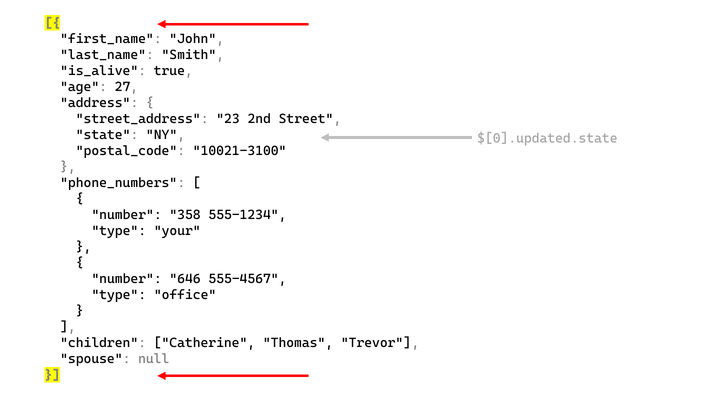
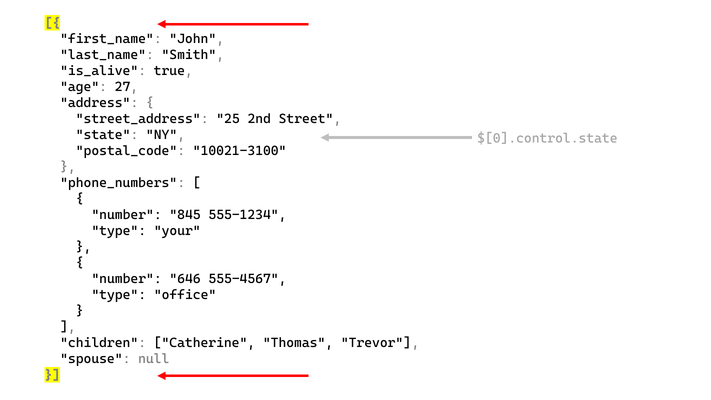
23: 23 -> 25
$[0].updated.state: $[0].updated.state -> $[0].control.state
358: 358 -> 845
